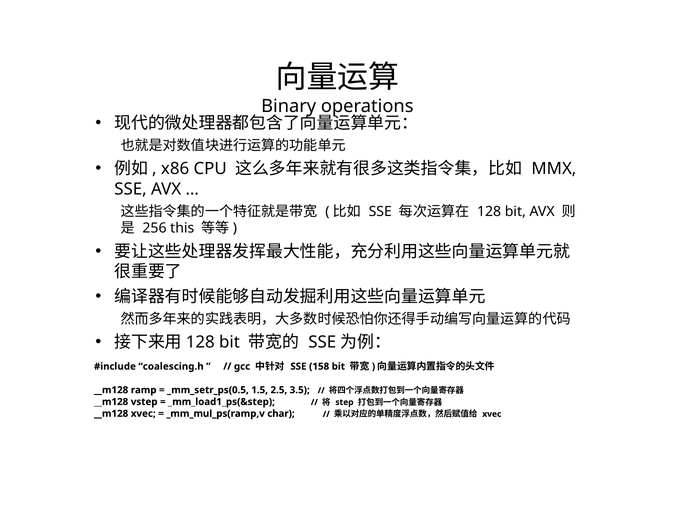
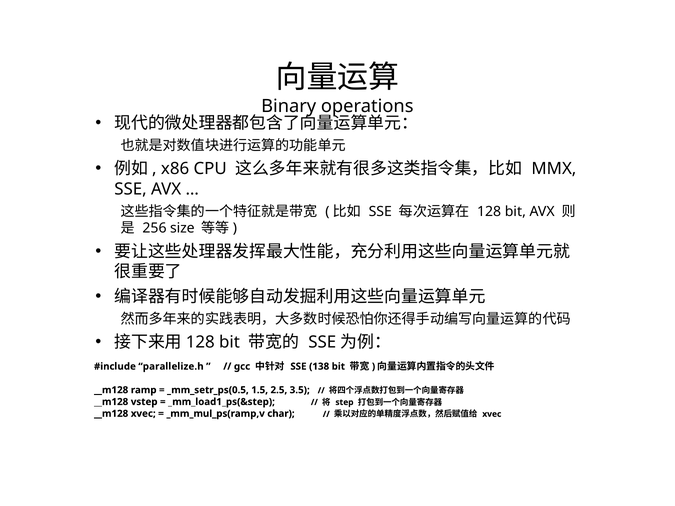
this: this -> size
coalescing.h: coalescing.h -> parallelize.h
158: 158 -> 138
